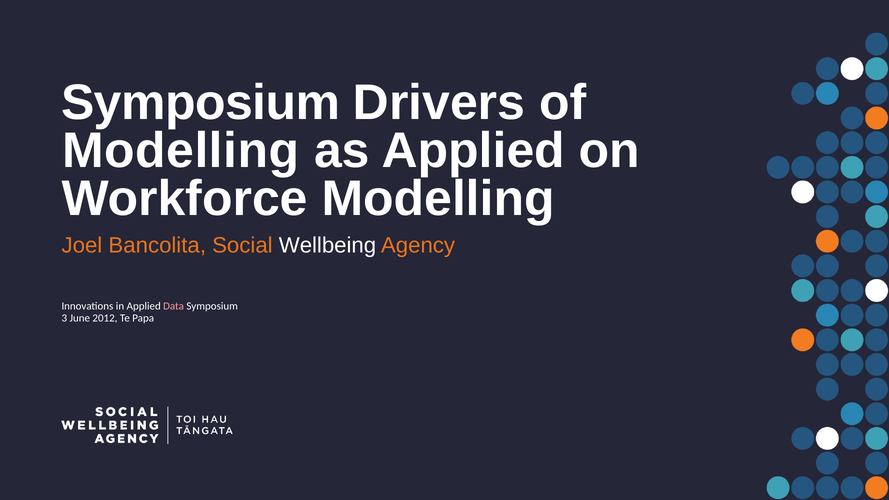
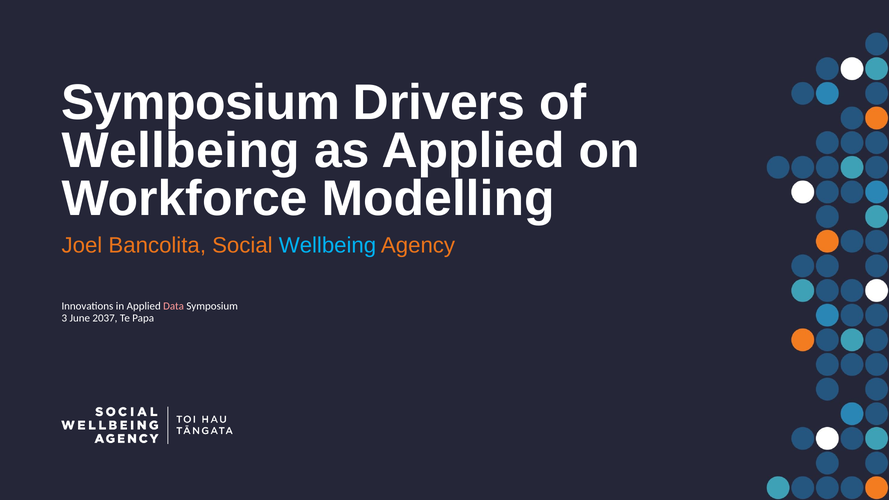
Modelling at (181, 151): Modelling -> Wellbeing
Wellbeing at (327, 246) colour: white -> light blue
2012: 2012 -> 2037
